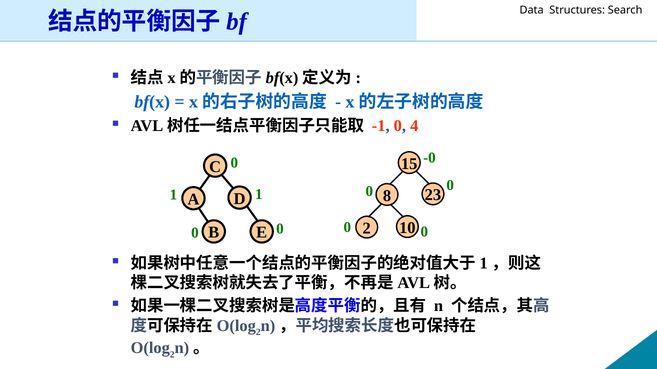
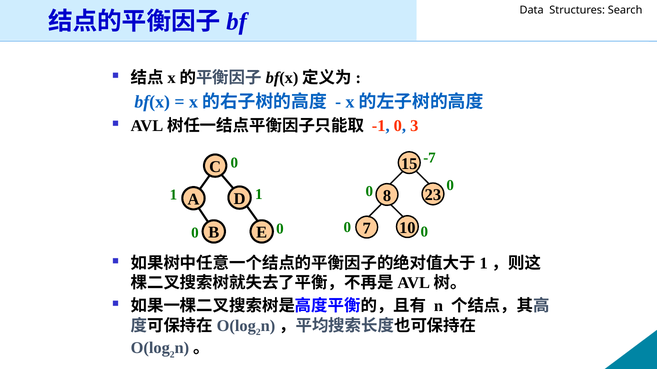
4: 4 -> 3
-0: -0 -> -7
E 2: 2 -> 7
